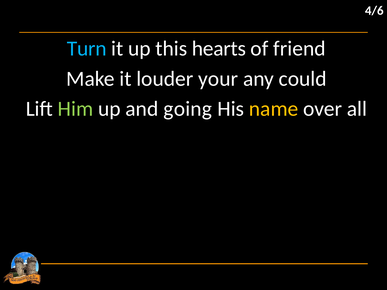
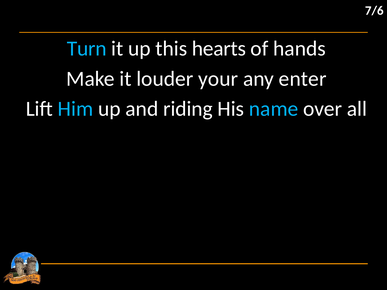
4/6: 4/6 -> 7/6
friend: friend -> hands
could: could -> enter
Him colour: light green -> light blue
going: going -> riding
name colour: yellow -> light blue
